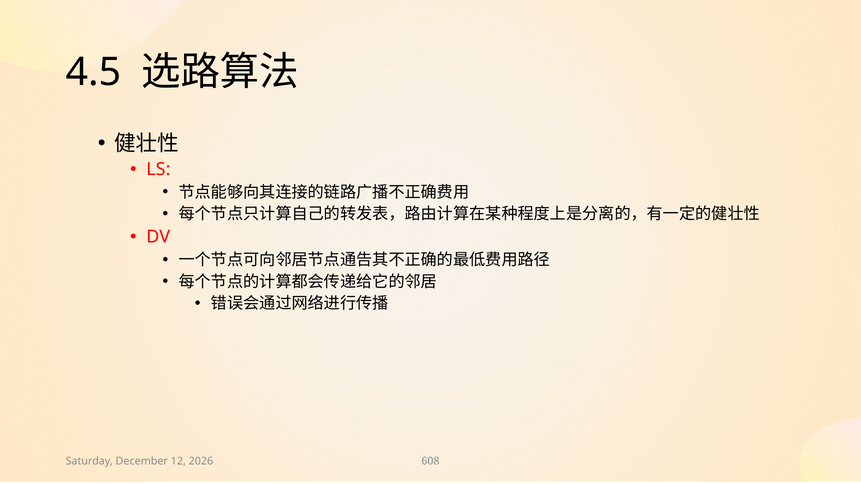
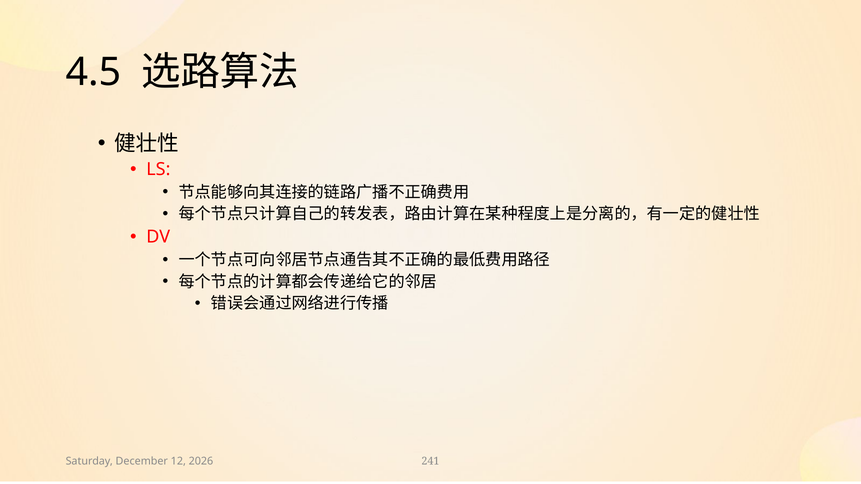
608: 608 -> 241
